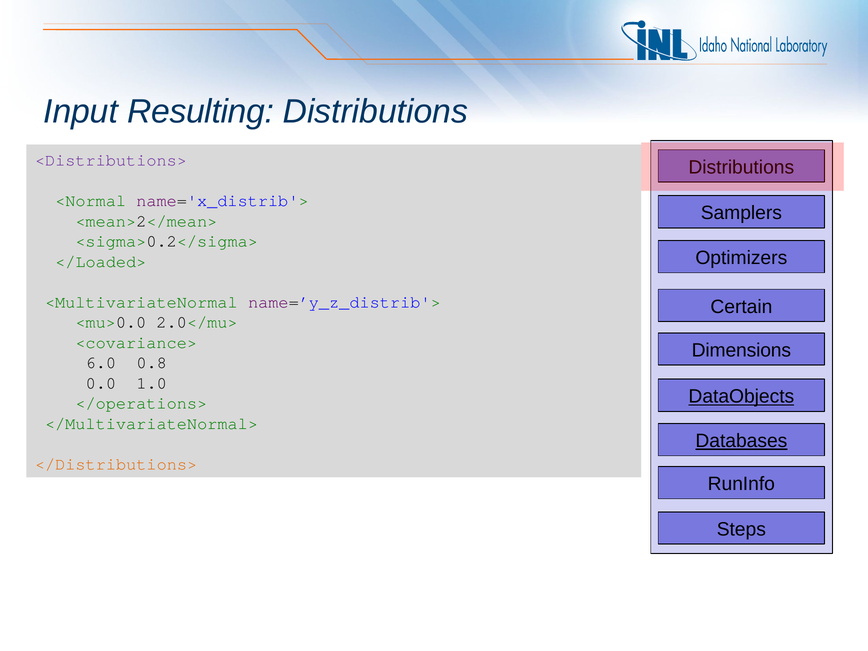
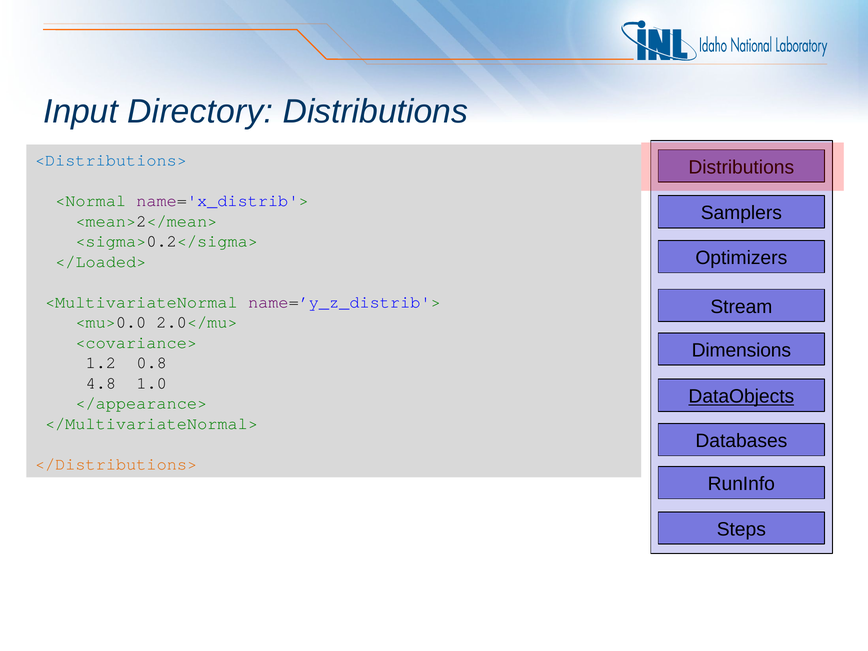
Resulting: Resulting -> Directory
<Distributions> colour: purple -> blue
Certain: Certain -> Stream
6.0: 6.0 -> 1.2
0.0: 0.0 -> 4.8
</operations>: </operations> -> </appearance>
Databases underline: present -> none
